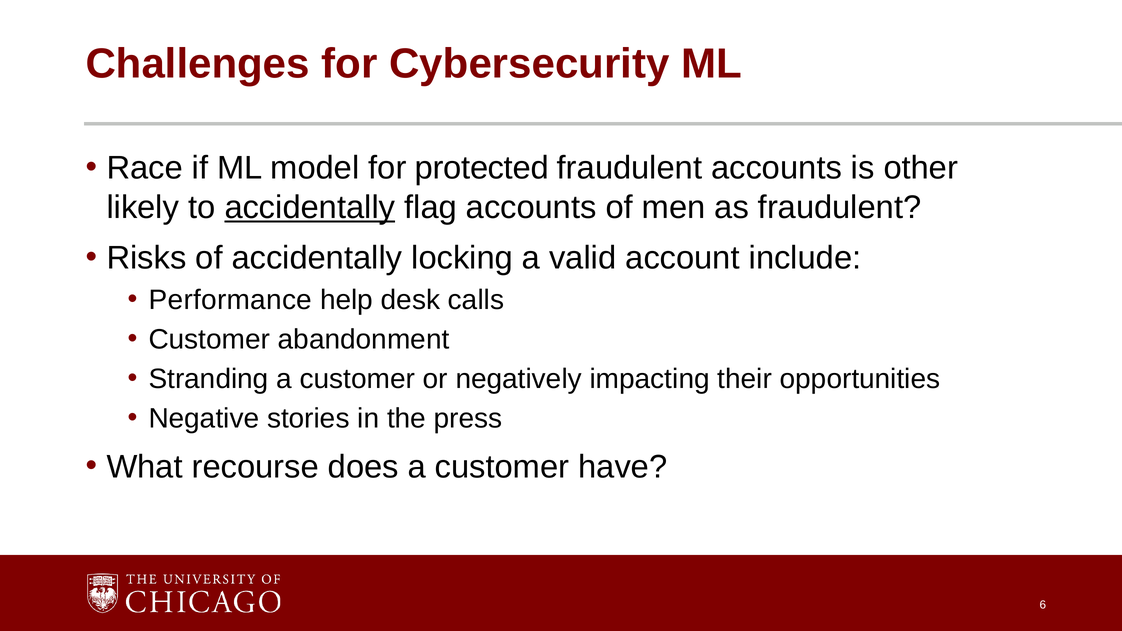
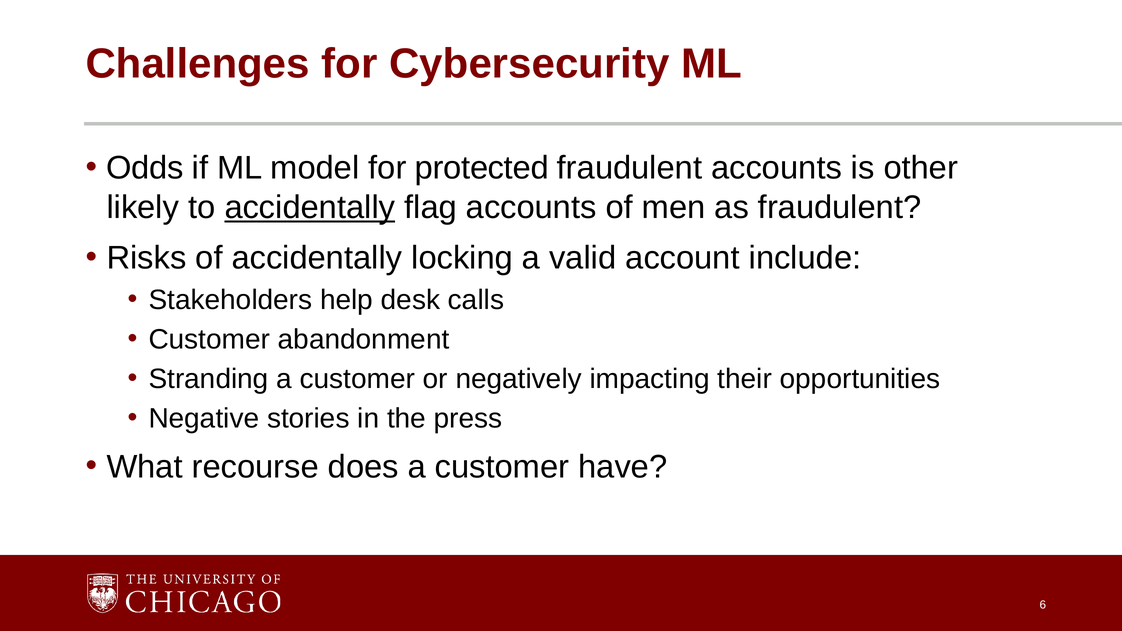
Race: Race -> Odds
Performance: Performance -> Stakeholders
